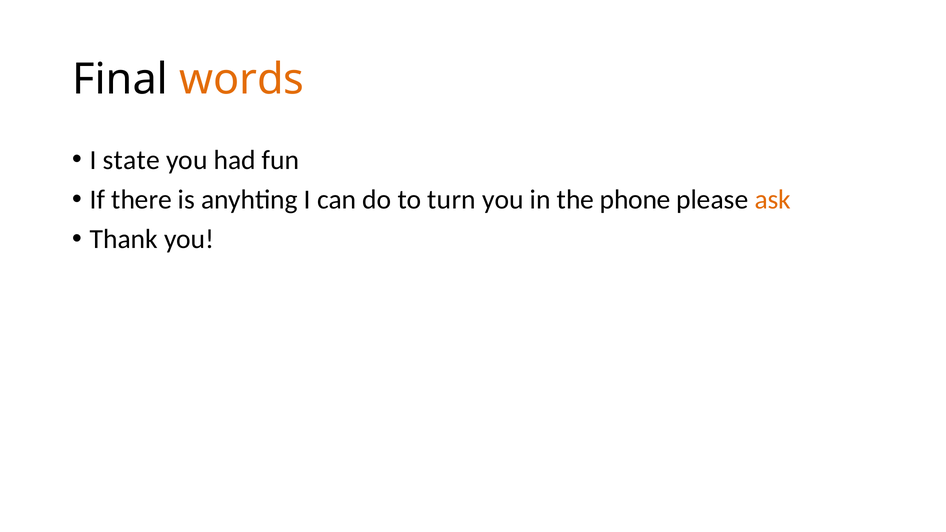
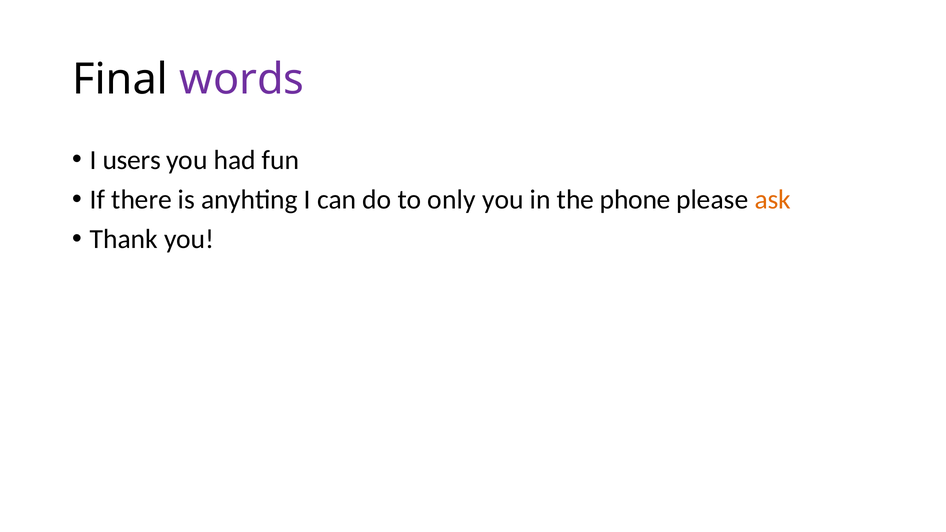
words colour: orange -> purple
state: state -> users
turn: turn -> only
